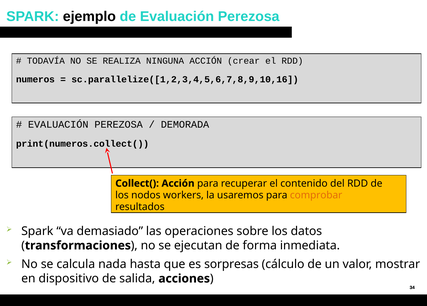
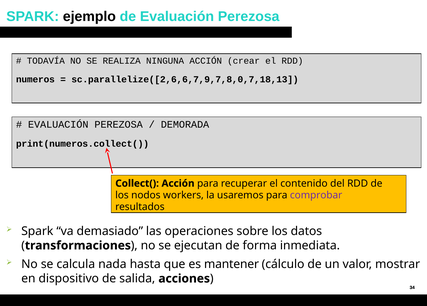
sc.parallelize([1,2,3,4,5,6,7,8,9,10,16: sc.parallelize([1,2,3,4,5,6,7,8,9,10,16 -> sc.parallelize([2,6,6,7,9,7,8,0,7,18,13
comprobar colour: orange -> purple
sorpresas: sorpresas -> mantener
